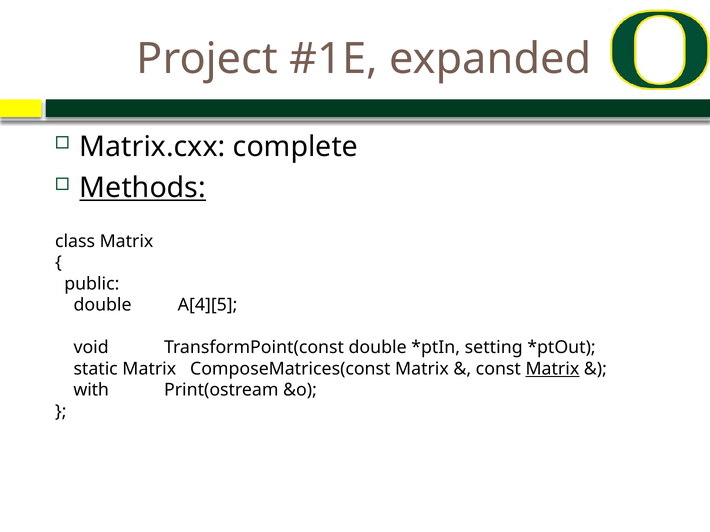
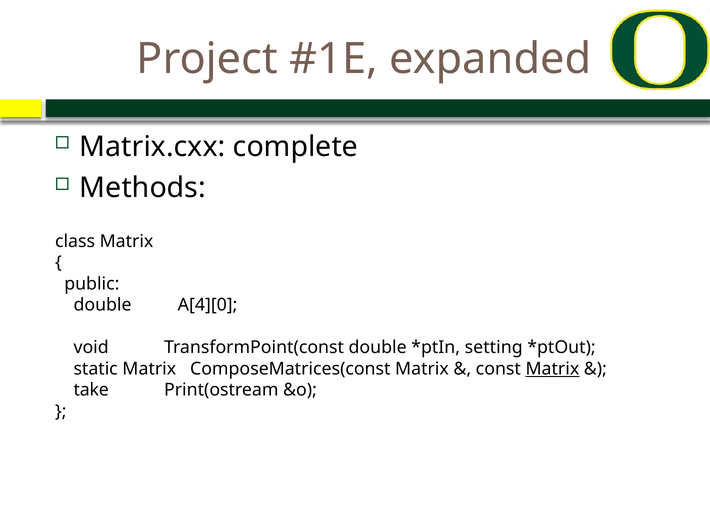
Methods underline: present -> none
A[4][5: A[4][5 -> A[4][0
with: with -> take
